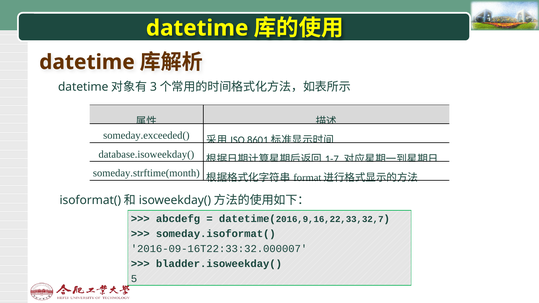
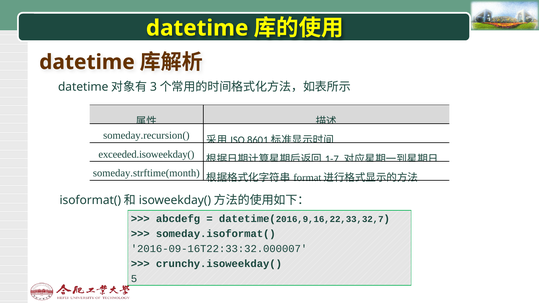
someday.exceeded(: someday.exceeded( -> someday.recursion(
database.isoweekday(: database.isoweekday( -> exceeded.isoweekday(
bladder.isoweekday(: bladder.isoweekday( -> crunchy.isoweekday(
